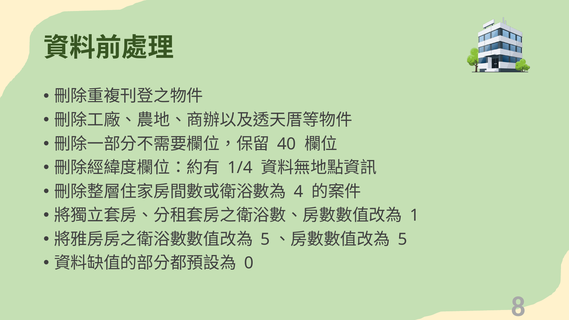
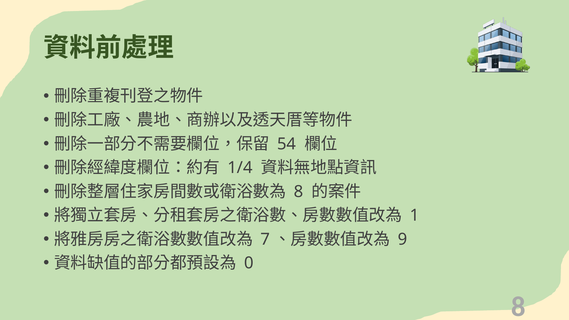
40: 40 -> 54
4 at (298, 192): 4 -> 8
5 at (265, 239): 5 -> 7
5 at (402, 239): 5 -> 9
